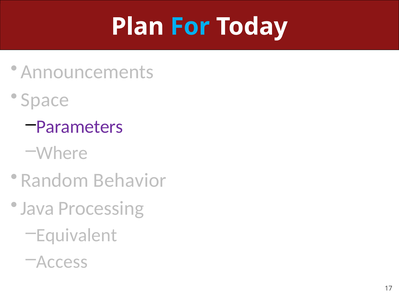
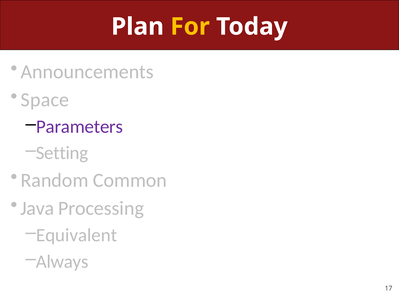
For colour: light blue -> yellow
Where: Where -> Setting
Behavior: Behavior -> Common
Access: Access -> Always
